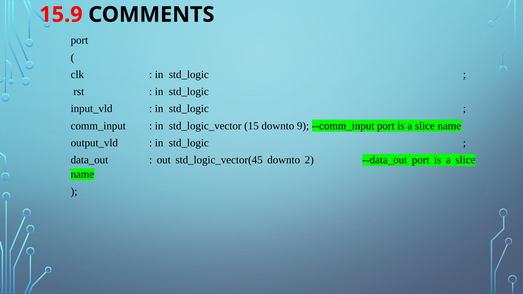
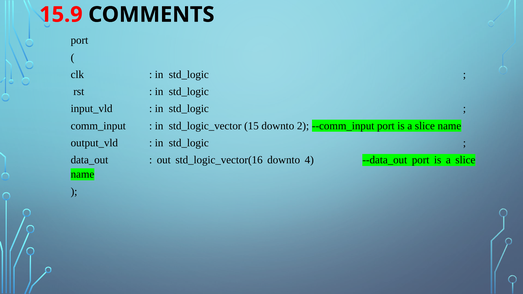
9: 9 -> 2
std_logic_vector(45: std_logic_vector(45 -> std_logic_vector(16
2: 2 -> 4
